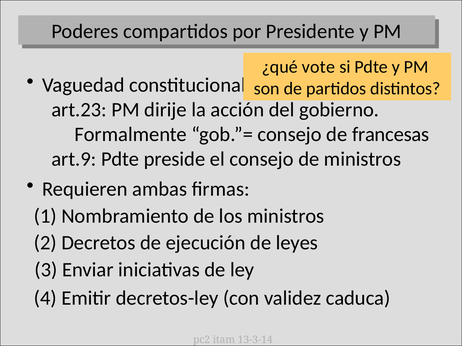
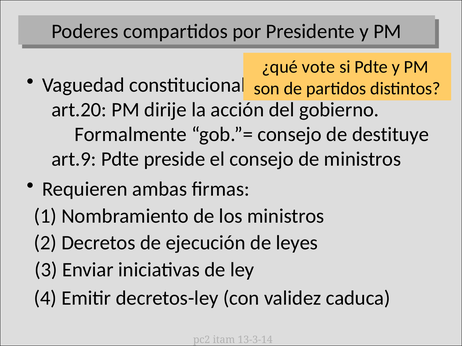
art.23: art.23 -> art.20
francesas: francesas -> destituye
